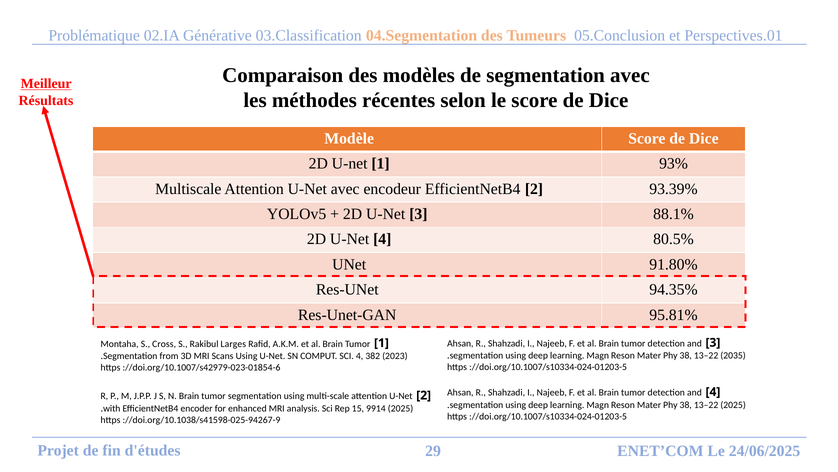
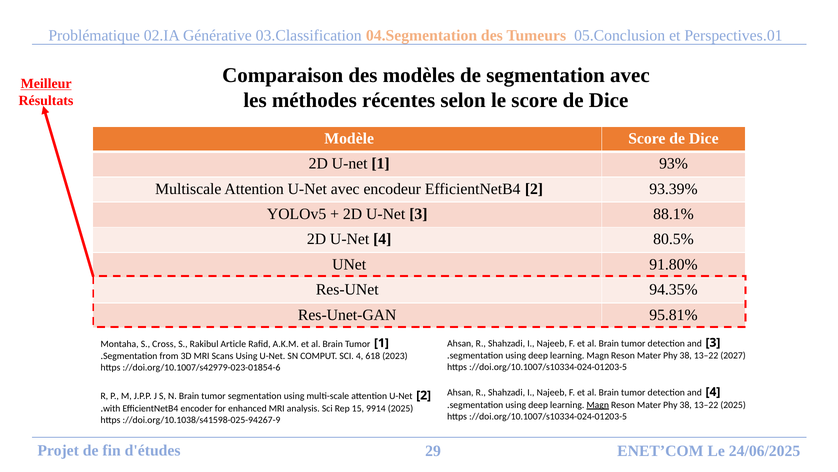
Larges: Larges -> Article
2035: 2035 -> 2027
382: 382 -> 618
Magn at (598, 404) underline: none -> present
